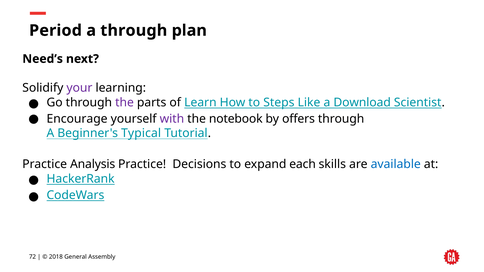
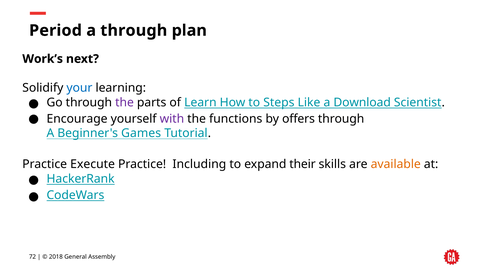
Need’s: Need’s -> Work’s
your colour: purple -> blue
notebook: notebook -> functions
Typical: Typical -> Games
Analysis: Analysis -> Execute
Decisions: Decisions -> Including
each: each -> their
available colour: blue -> orange
